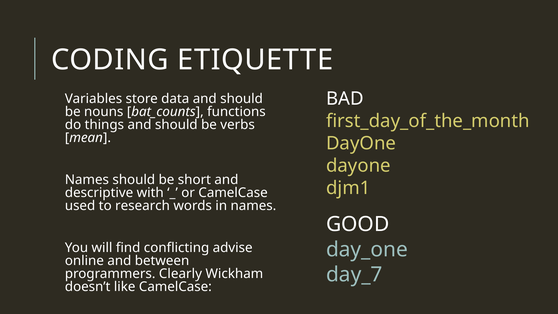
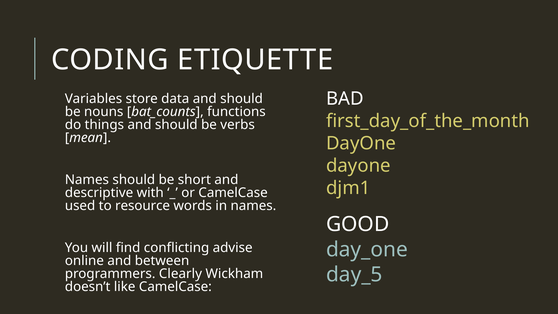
research: research -> resource
day_7: day_7 -> day_5
